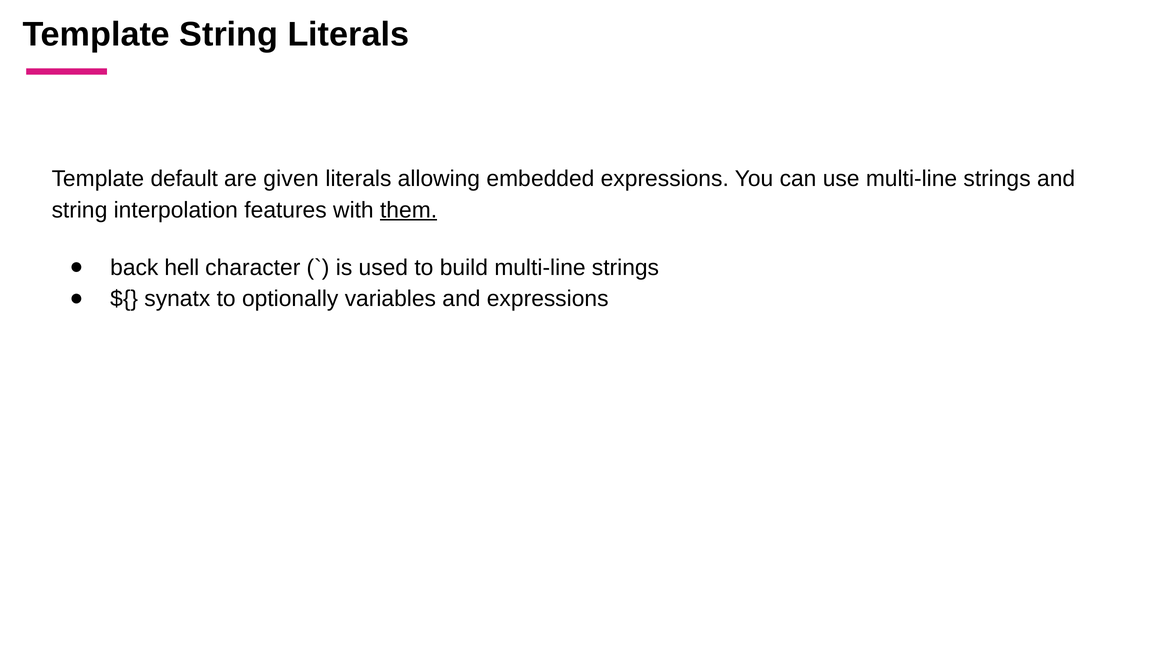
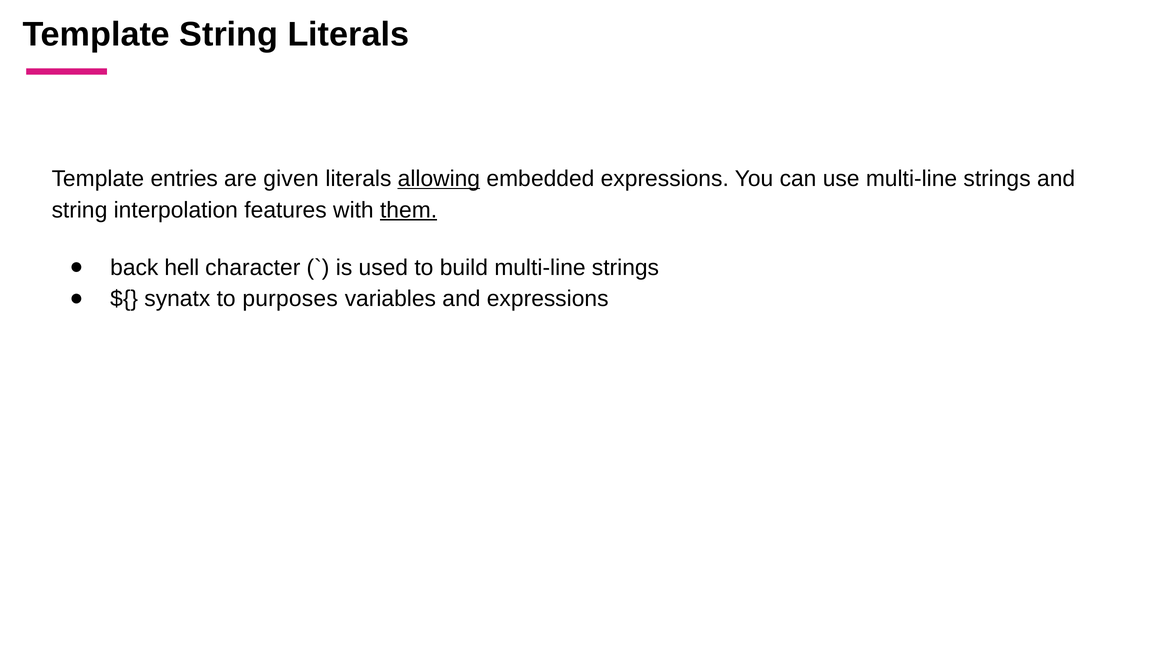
default: default -> entries
allowing underline: none -> present
optionally: optionally -> purposes
